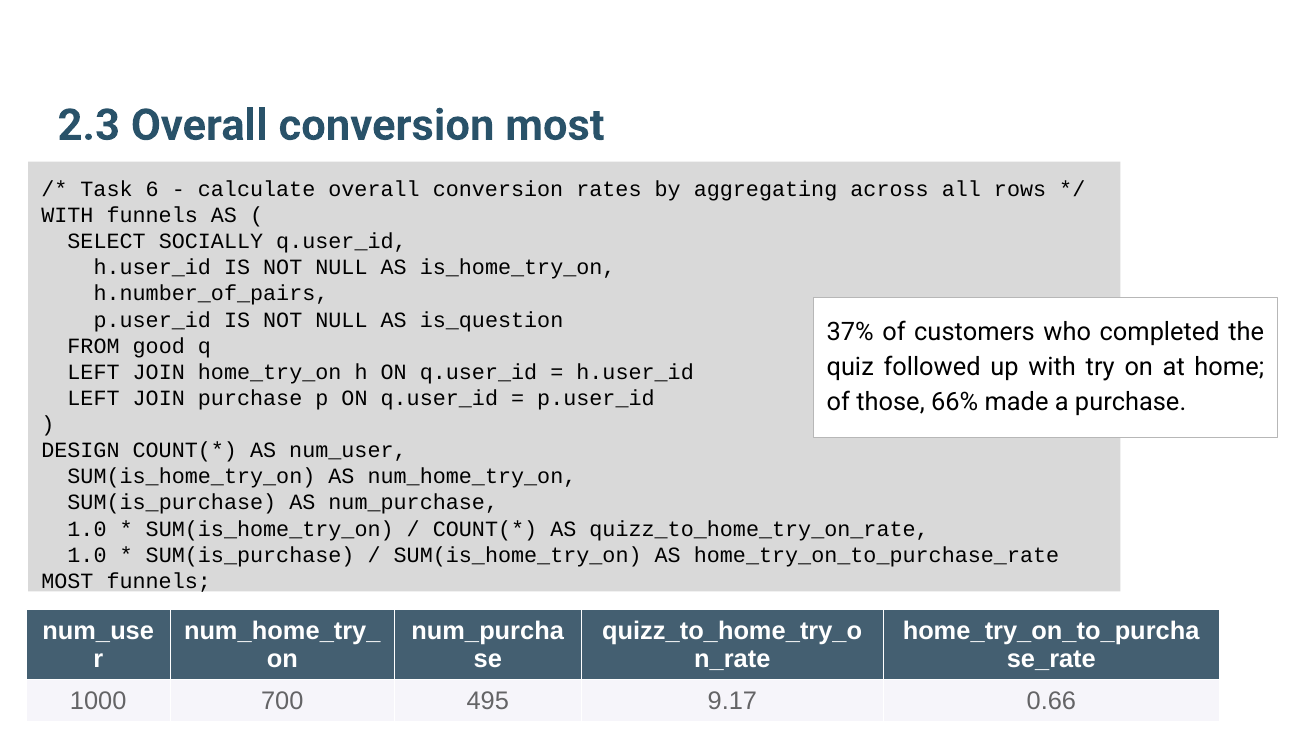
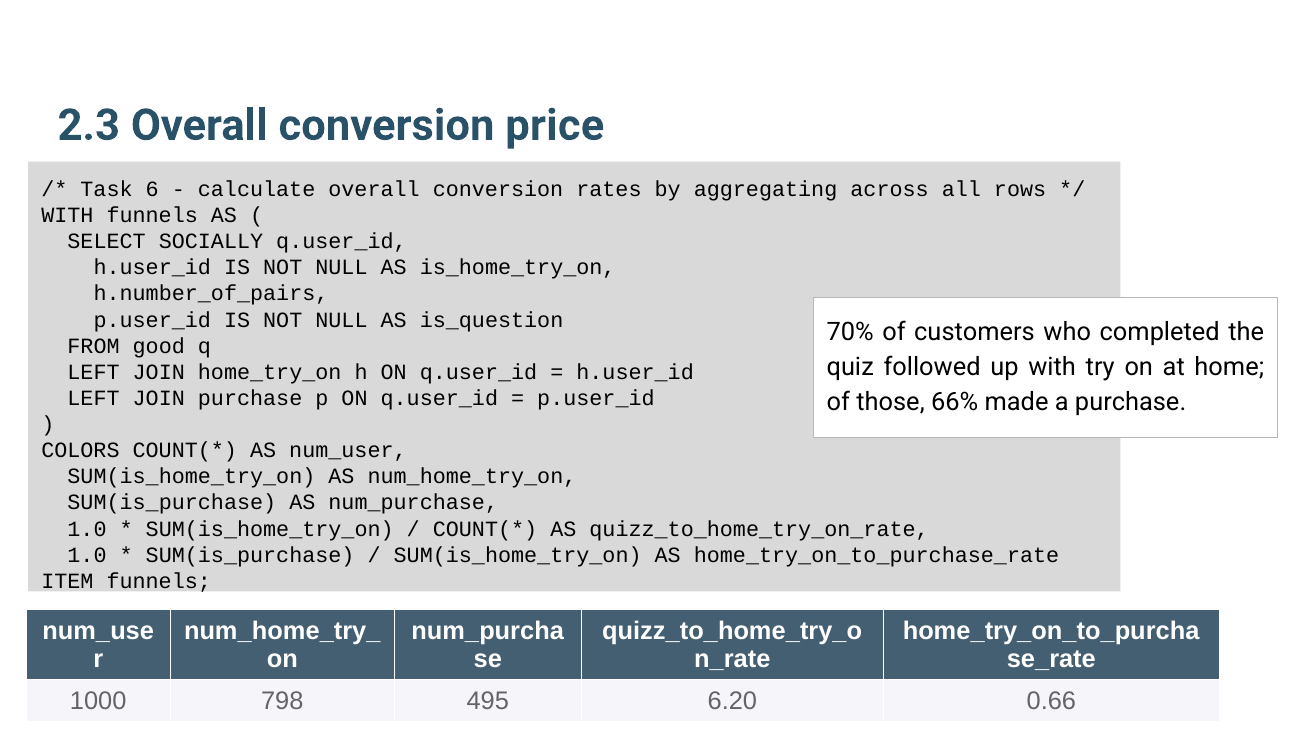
conversion most: most -> price
37%: 37% -> 70%
DESIGN: DESIGN -> COLORS
MOST at (67, 581): MOST -> ITEM
700: 700 -> 798
9.17: 9.17 -> 6.20
